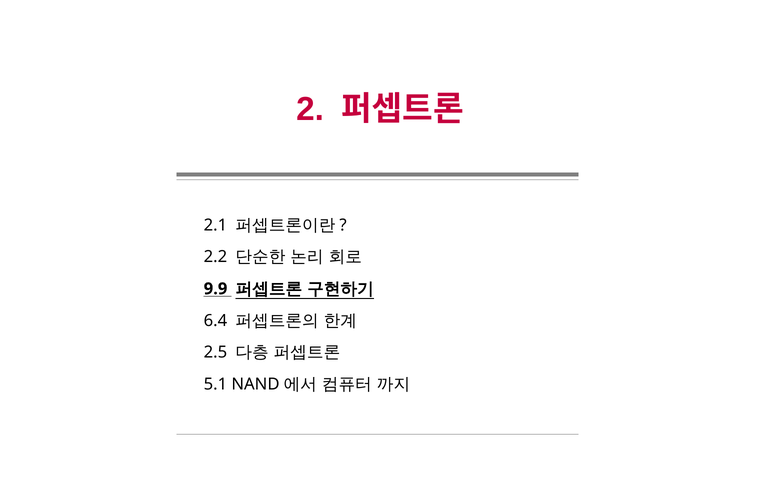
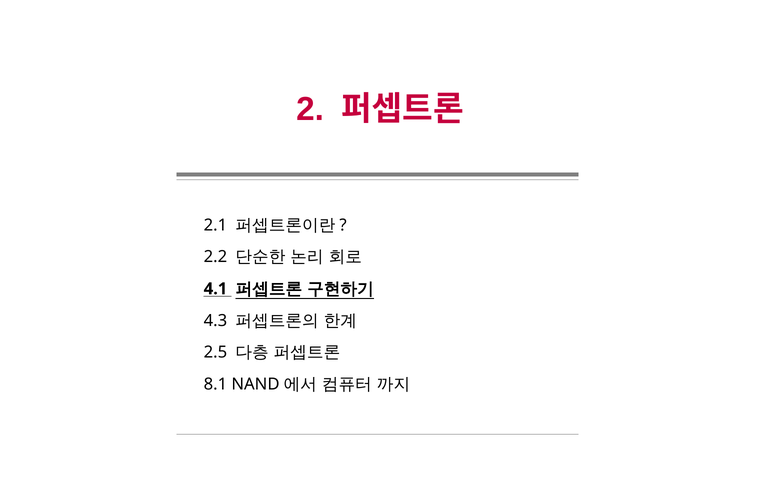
9.9: 9.9 -> 4.1
6.4: 6.4 -> 4.3
5.1: 5.1 -> 8.1
